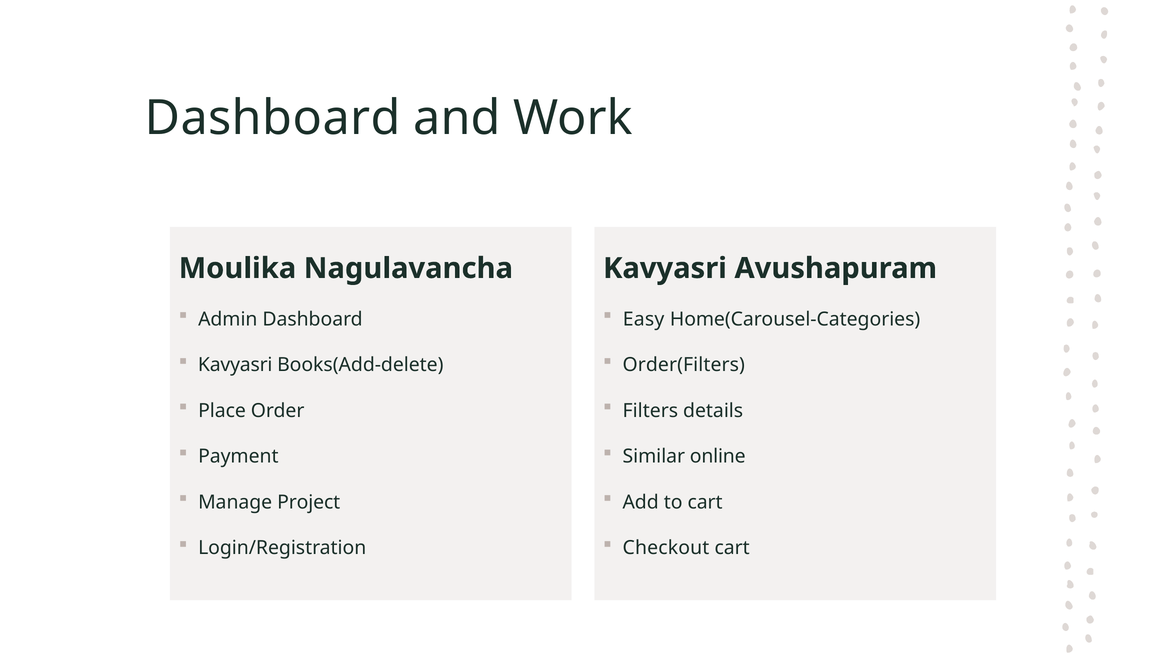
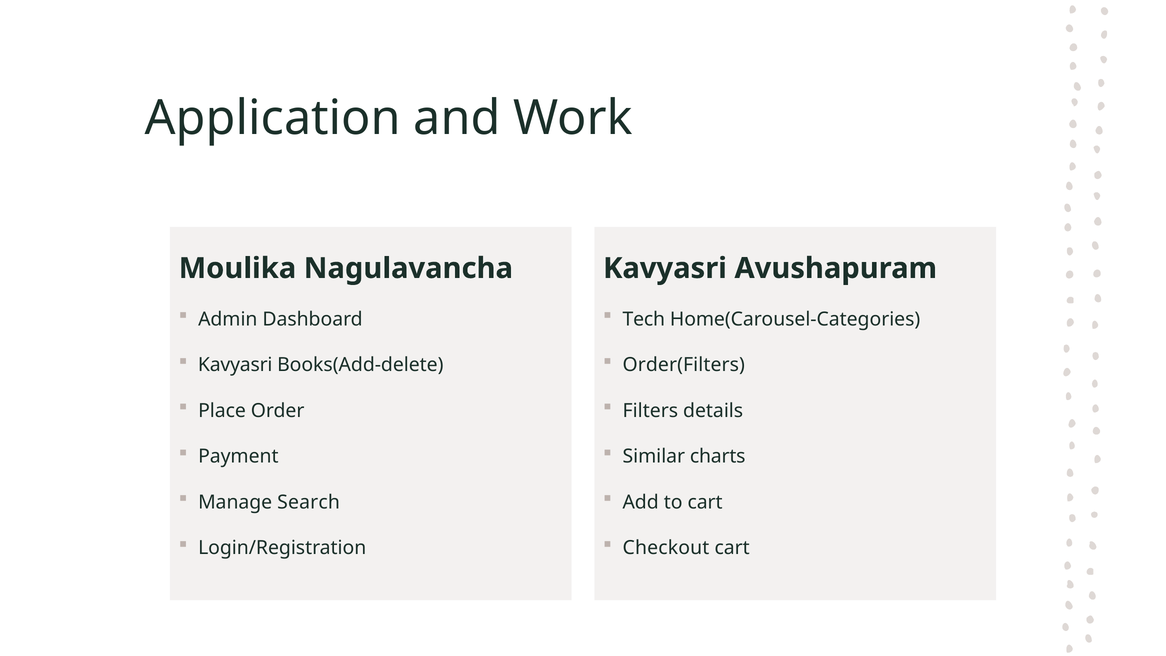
Dashboard at (273, 118): Dashboard -> Application
Easy: Easy -> Tech
online: online -> charts
Project: Project -> Search
